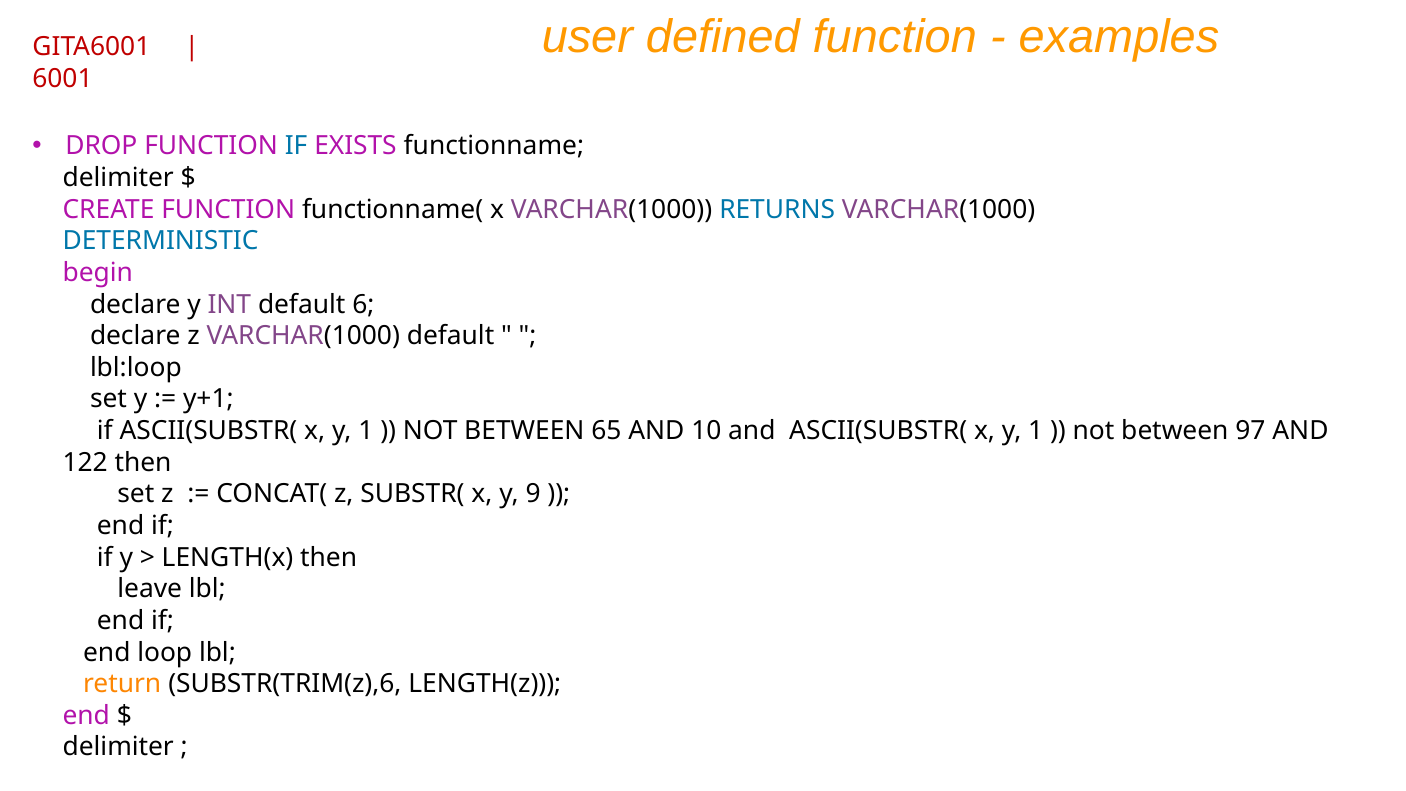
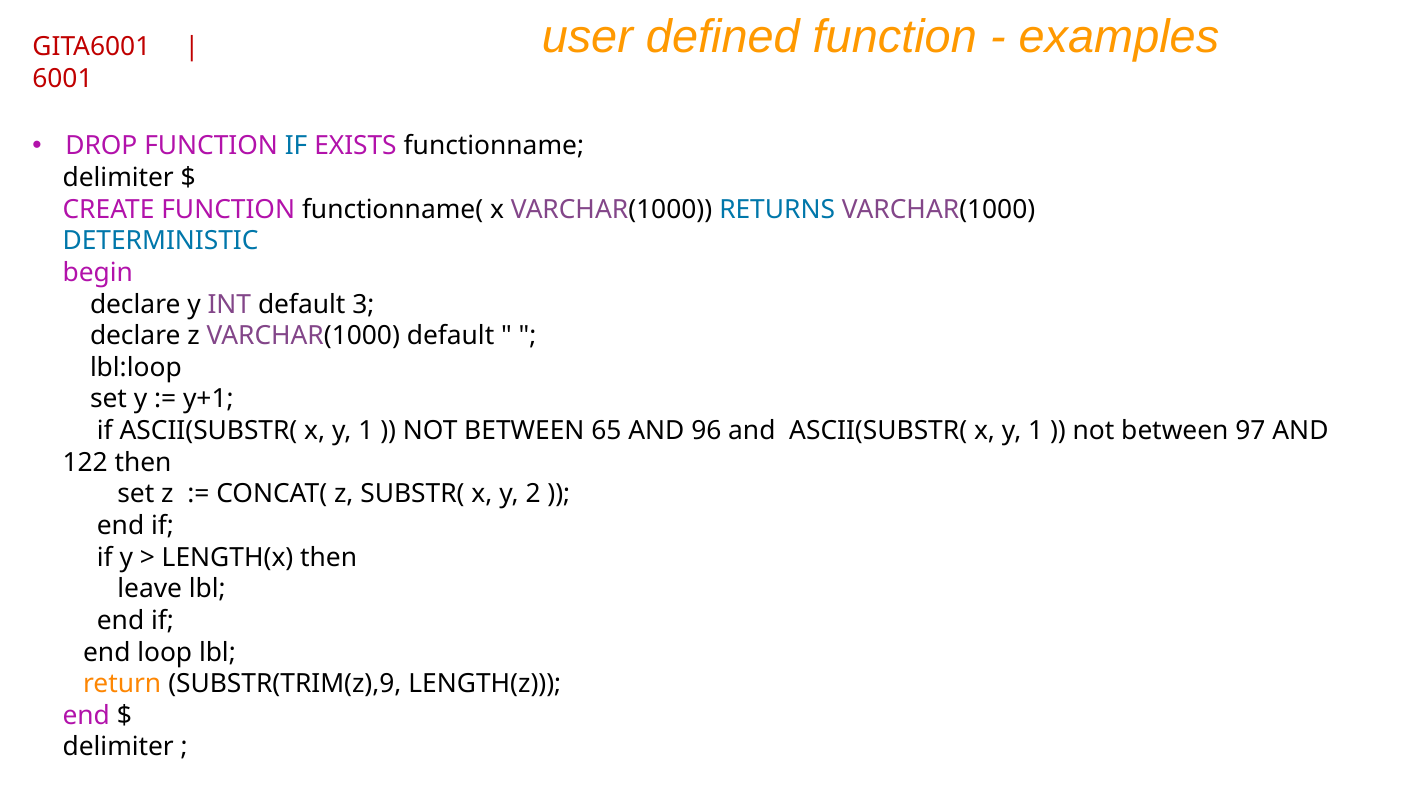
6: 6 -> 3
10: 10 -> 96
9: 9 -> 2
SUBSTR(TRIM(z),6: SUBSTR(TRIM(z),6 -> SUBSTR(TRIM(z),9
